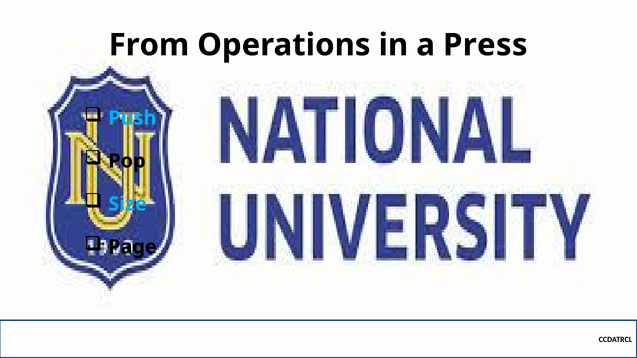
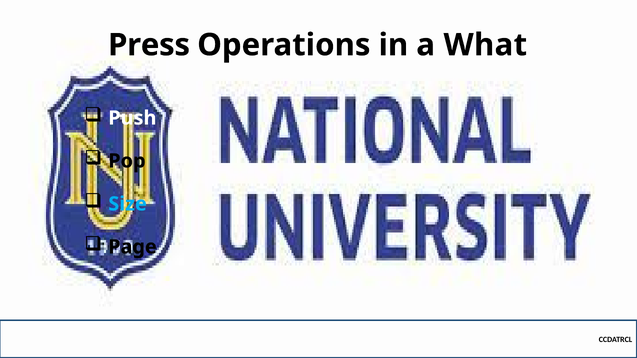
From: From -> Press
Press: Press -> What
Push colour: light blue -> white
